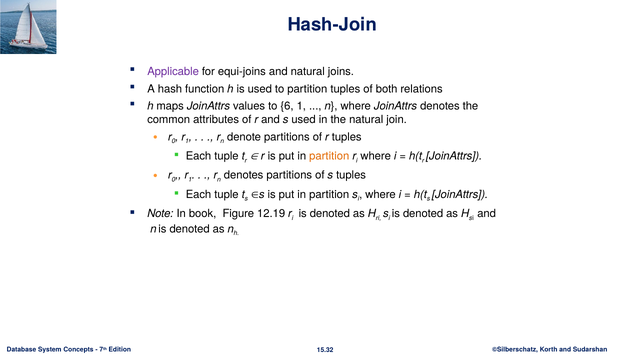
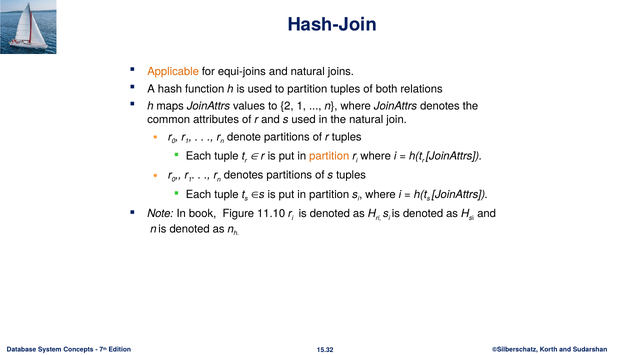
Applicable colour: purple -> orange
6: 6 -> 2
12.19: 12.19 -> 11.10
